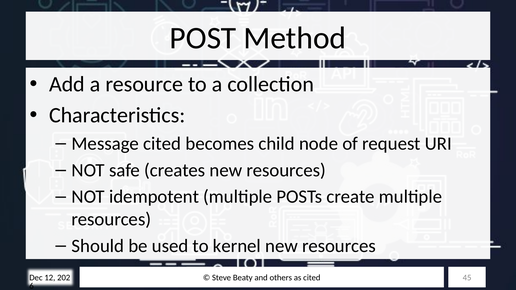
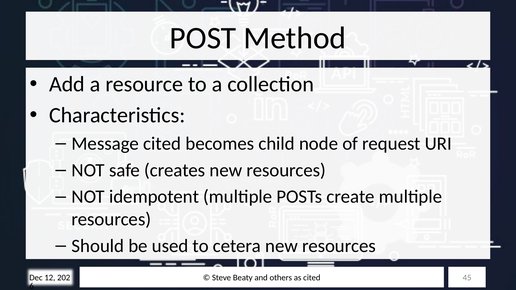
kernel: kernel -> cetera
